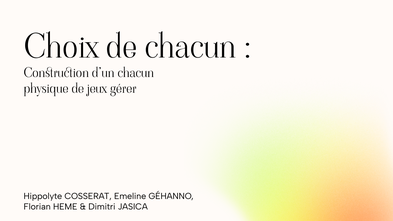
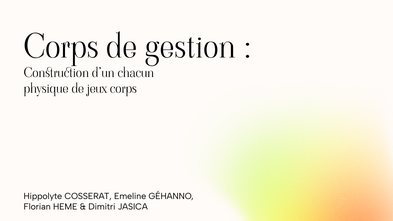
Choix at (61, 47): Choix -> Corps
de chacun: chacun -> gestion
jeux gérer: gérer -> corps
